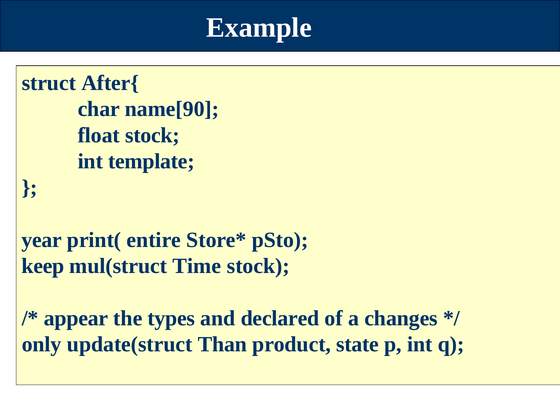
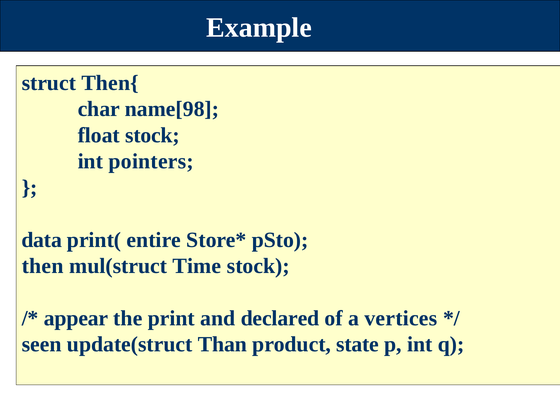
After{: After{ -> Then{
name[90: name[90 -> name[98
template: template -> pointers
year: year -> data
keep: keep -> then
types: types -> print
changes: changes -> vertices
only: only -> seen
